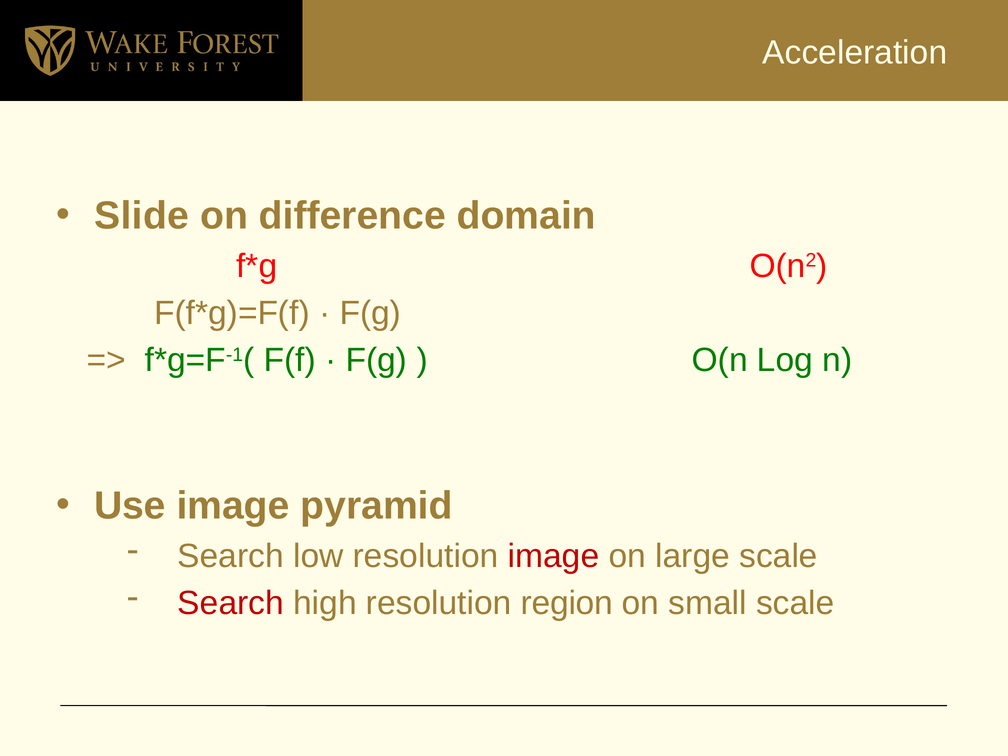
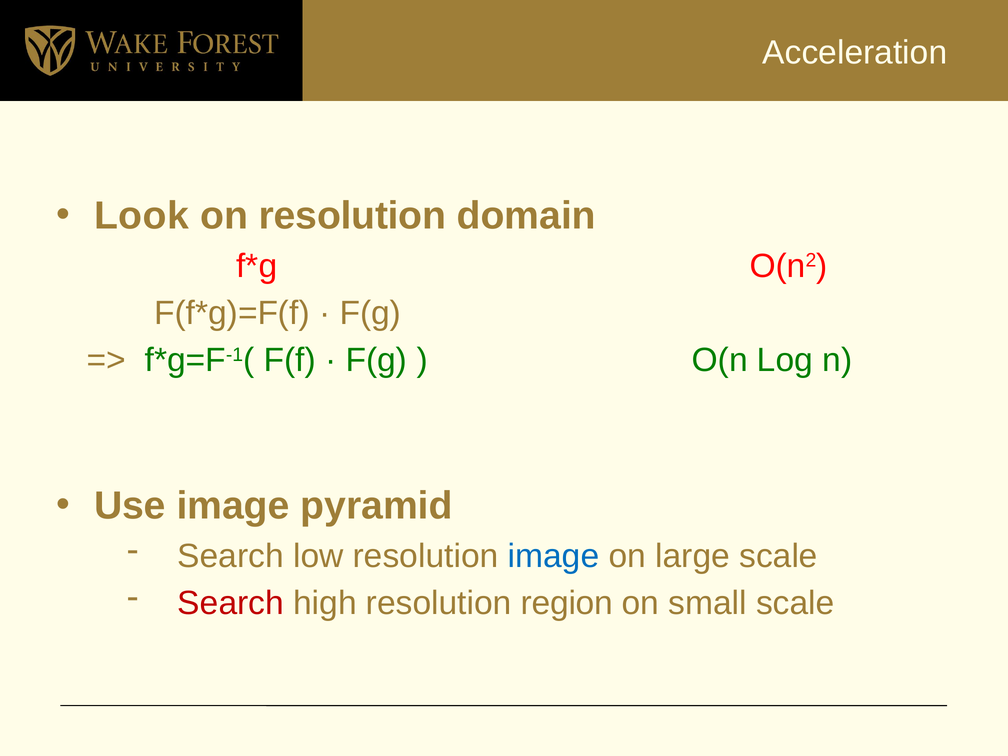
Slide: Slide -> Look
on difference: difference -> resolution
image at (554, 556) colour: red -> blue
